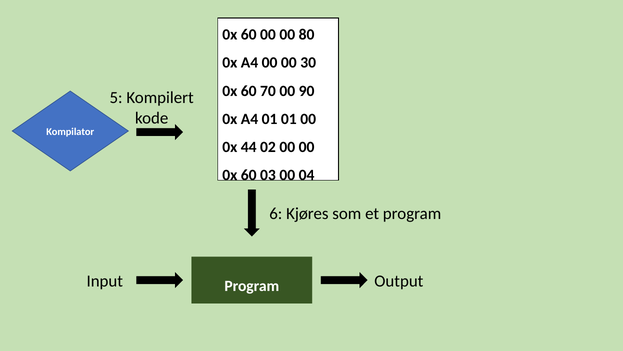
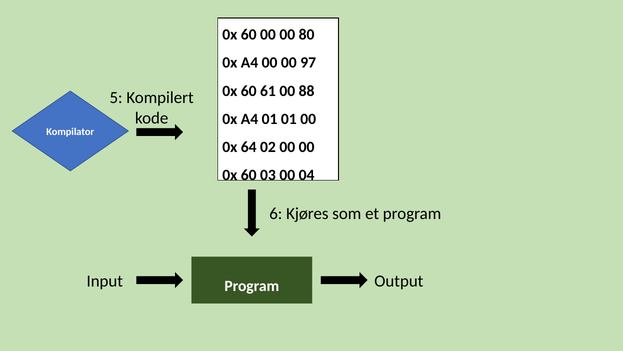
30: 30 -> 97
70: 70 -> 61
90: 90 -> 88
44: 44 -> 64
